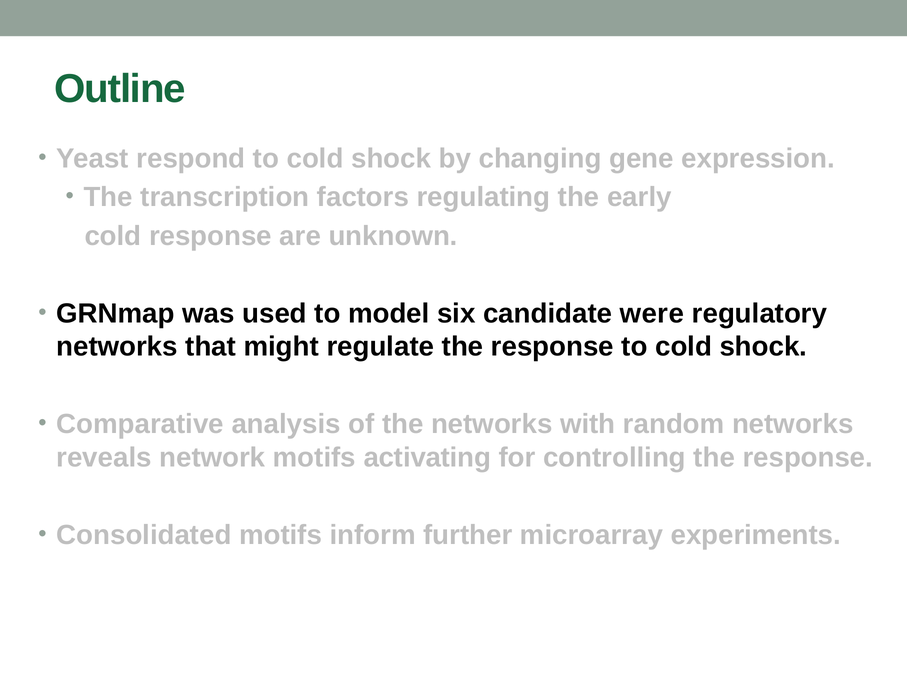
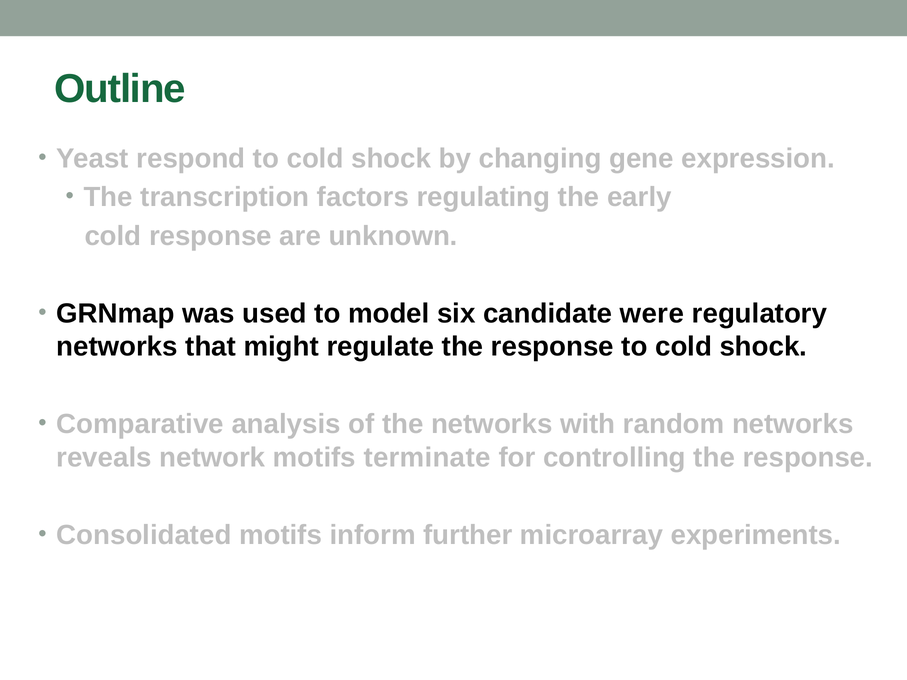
activating: activating -> terminate
